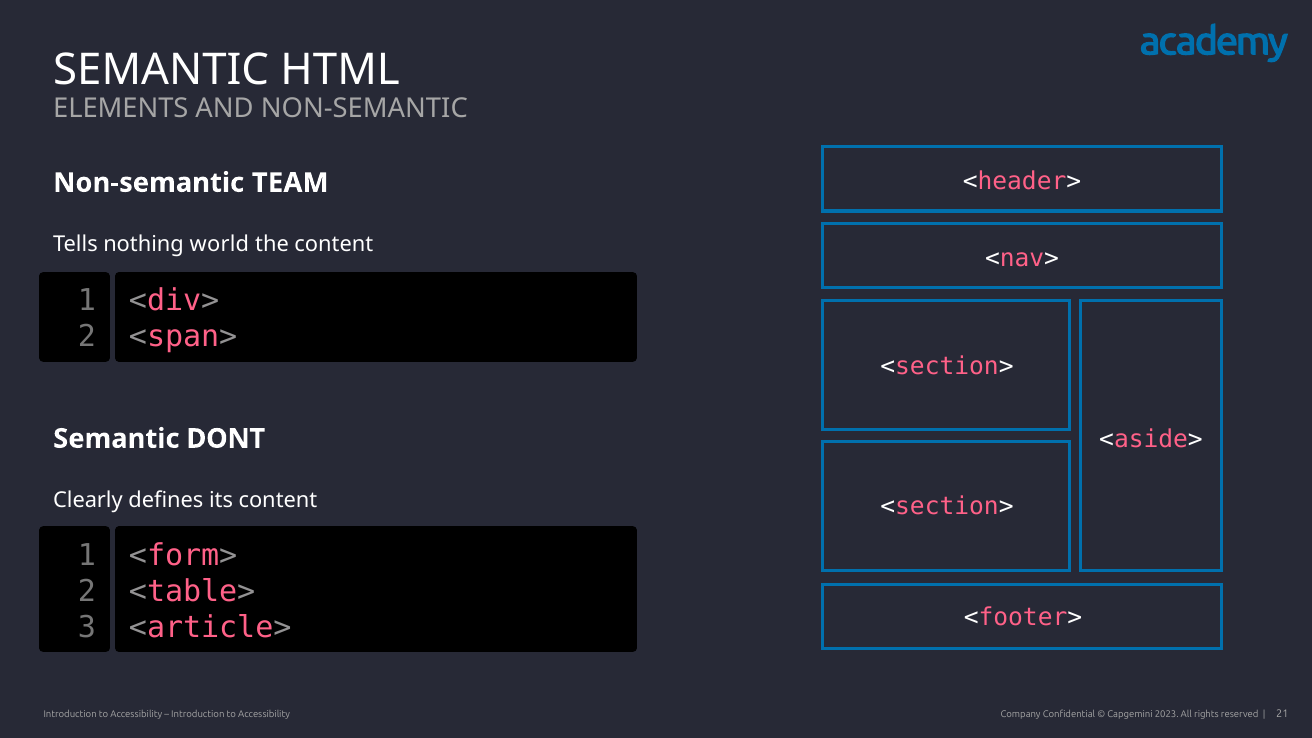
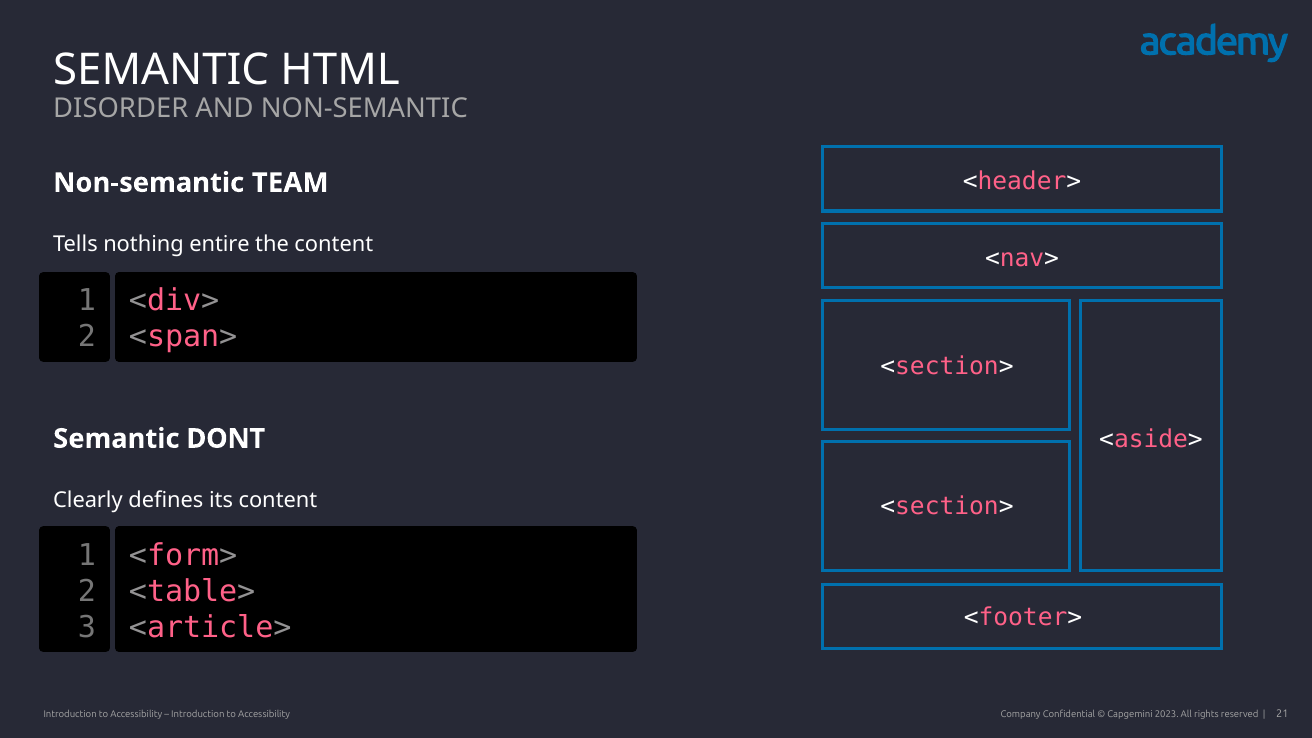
ELEMENTS: ELEMENTS -> DISORDER
world: world -> entire
